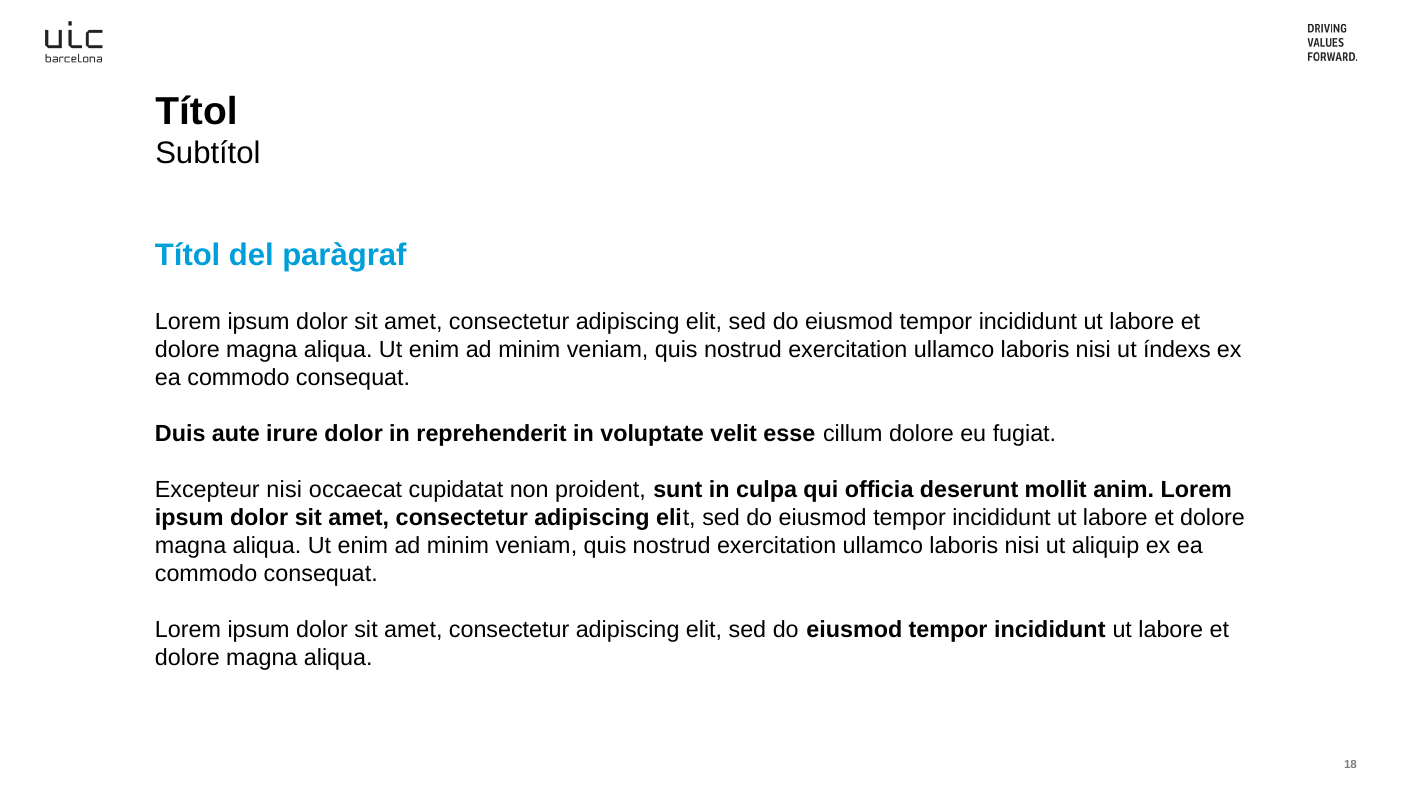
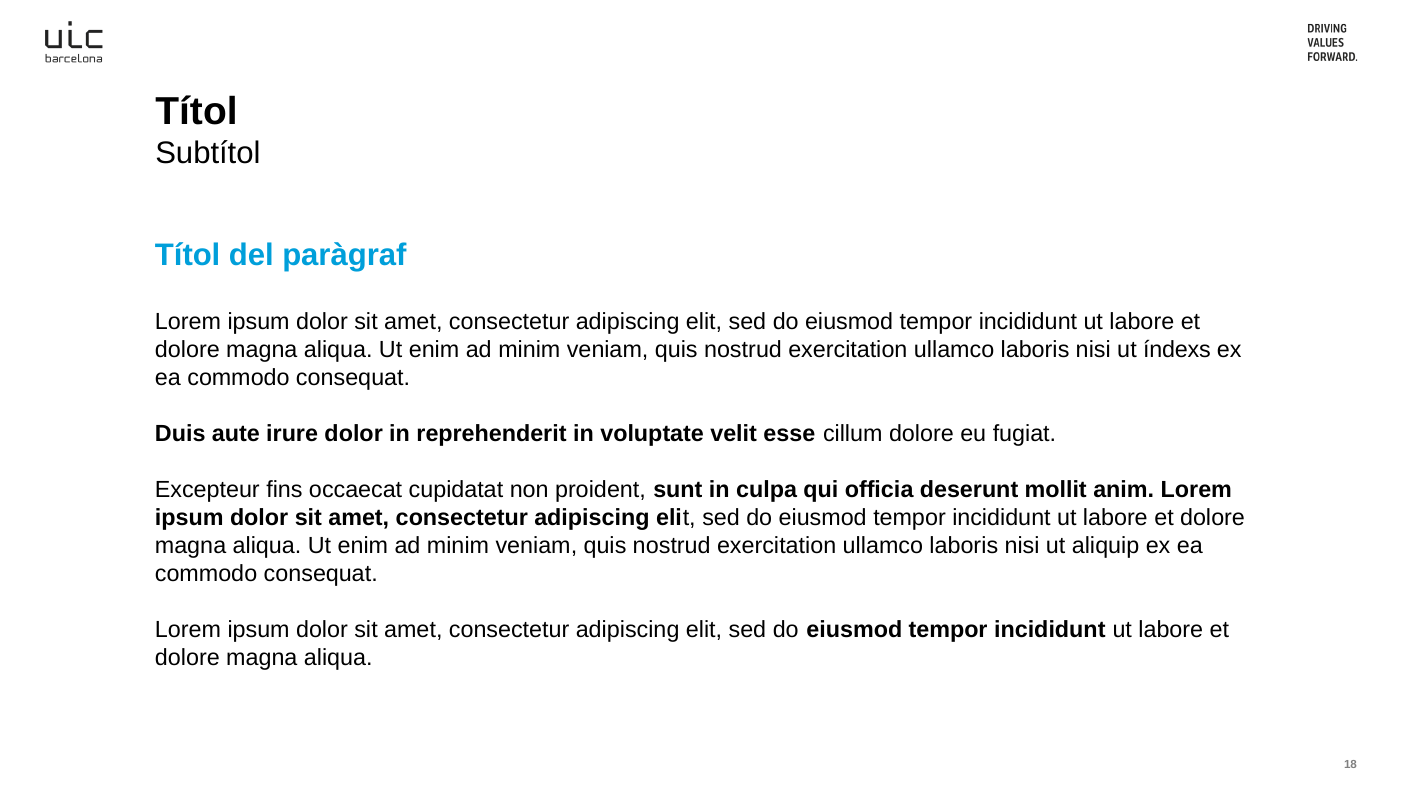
Excepteur nisi: nisi -> fins
